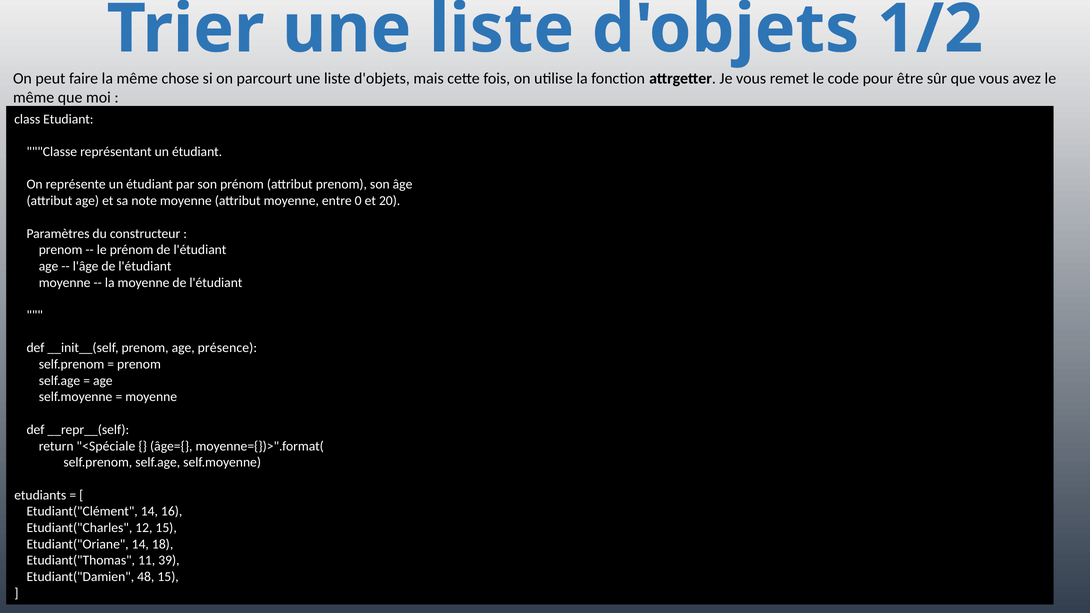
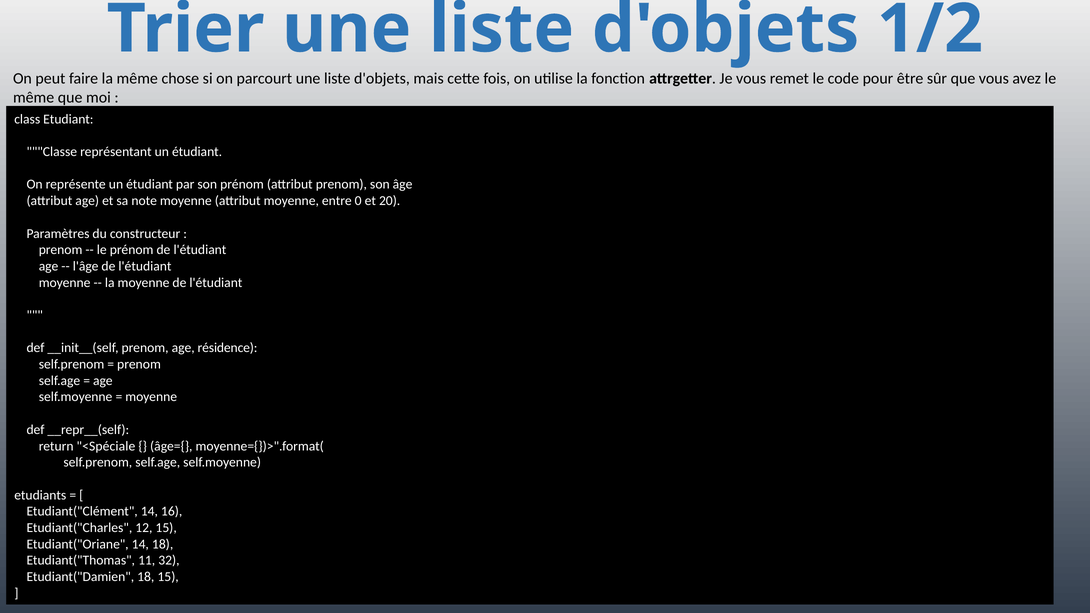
présence: présence -> résidence
39: 39 -> 32
Etudiant("Damien 48: 48 -> 18
